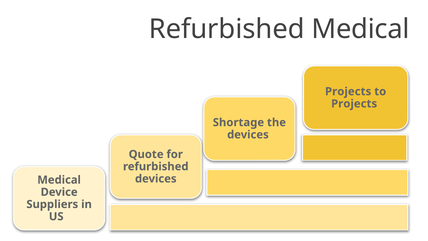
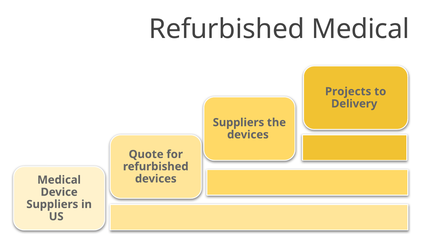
Projects at (354, 104): Projects -> Delivery
Shortage at (238, 122): Shortage -> Suppliers
